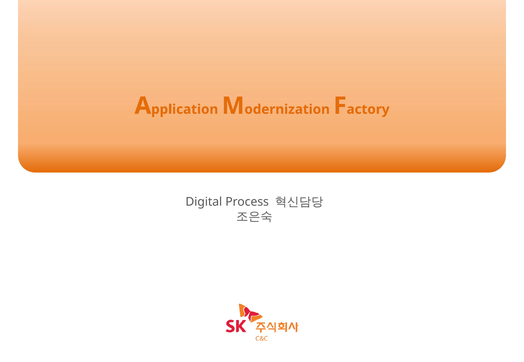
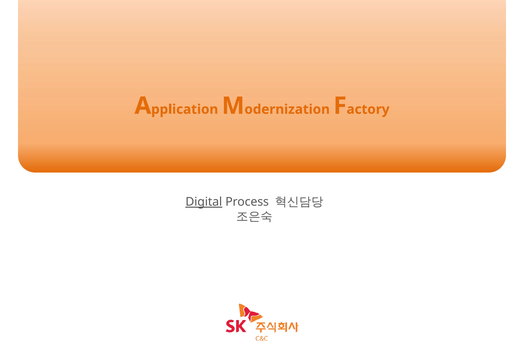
Digital underline: none -> present
